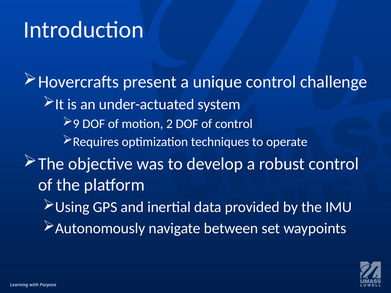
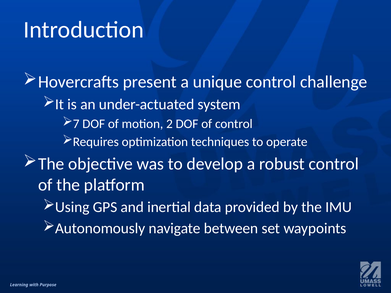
9: 9 -> 7
